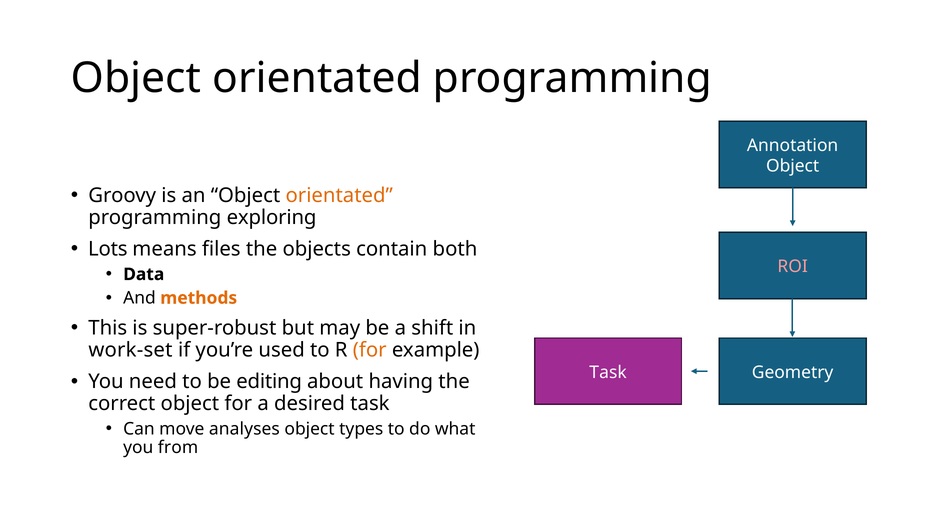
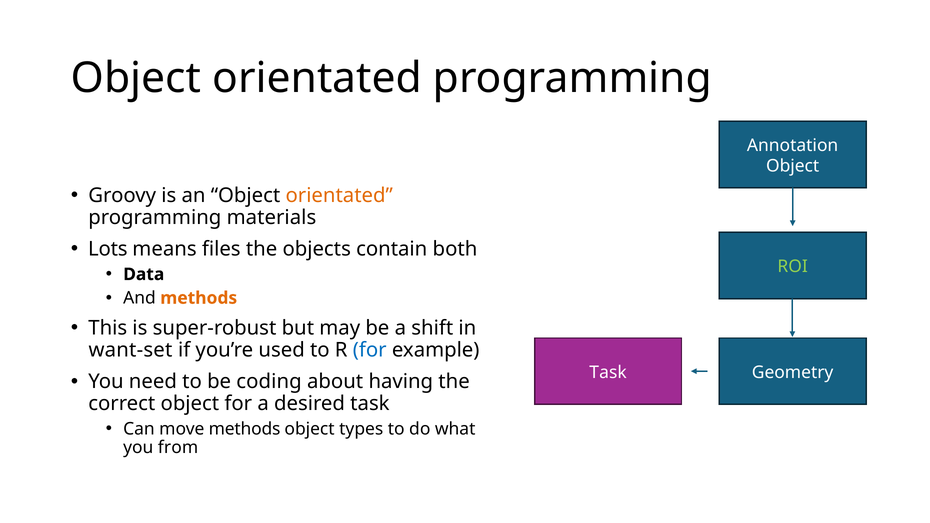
exploring: exploring -> materials
ROI colour: pink -> light green
work-set: work-set -> want-set
for at (370, 350) colour: orange -> blue
editing: editing -> coding
move analyses: analyses -> methods
